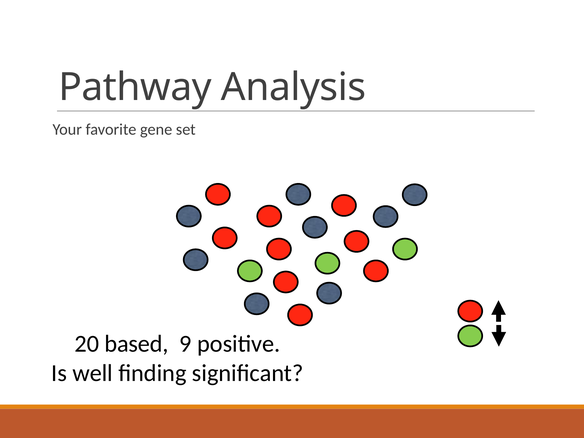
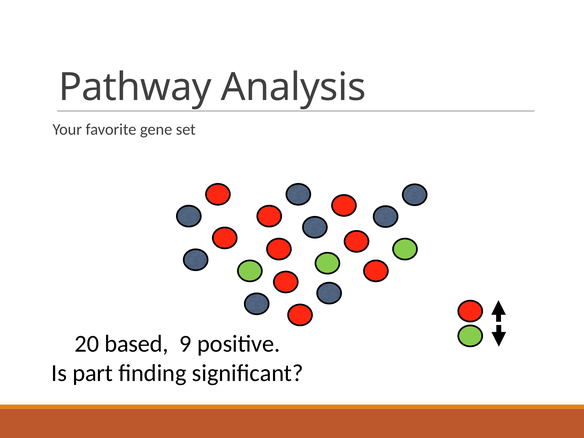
well: well -> part
